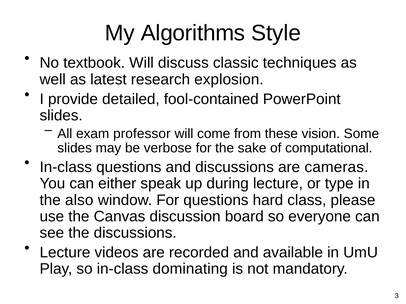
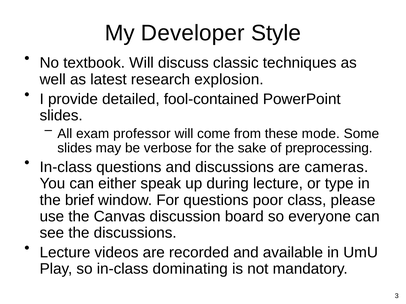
Algorithms: Algorithms -> Developer
vision: vision -> mode
computational: computational -> preprocessing
also: also -> brief
hard: hard -> poor
